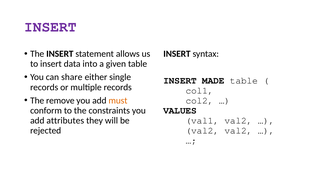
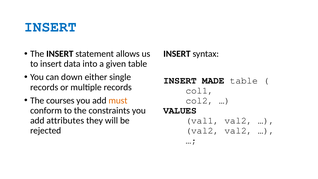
INSERT at (50, 27) colour: purple -> blue
share: share -> down
remove: remove -> courses
